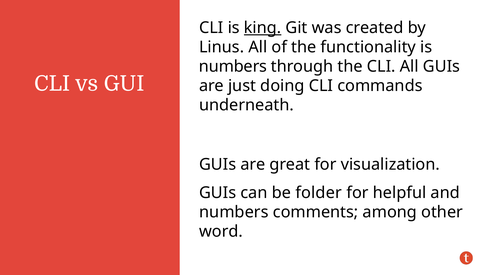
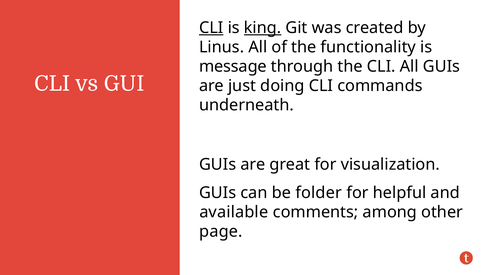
CLI at (211, 28) underline: none -> present
numbers at (233, 66): numbers -> message
numbers at (234, 212): numbers -> available
word: word -> page
